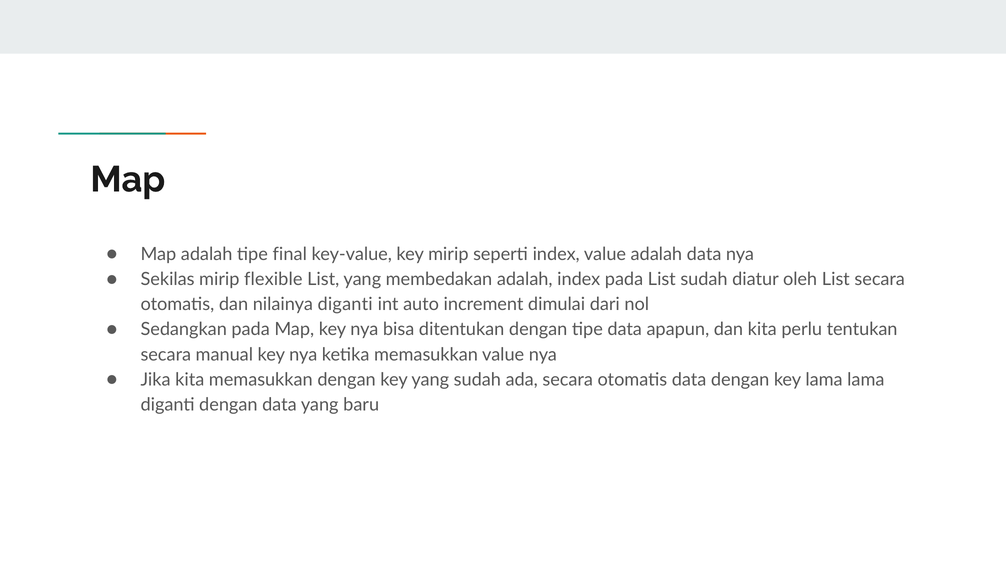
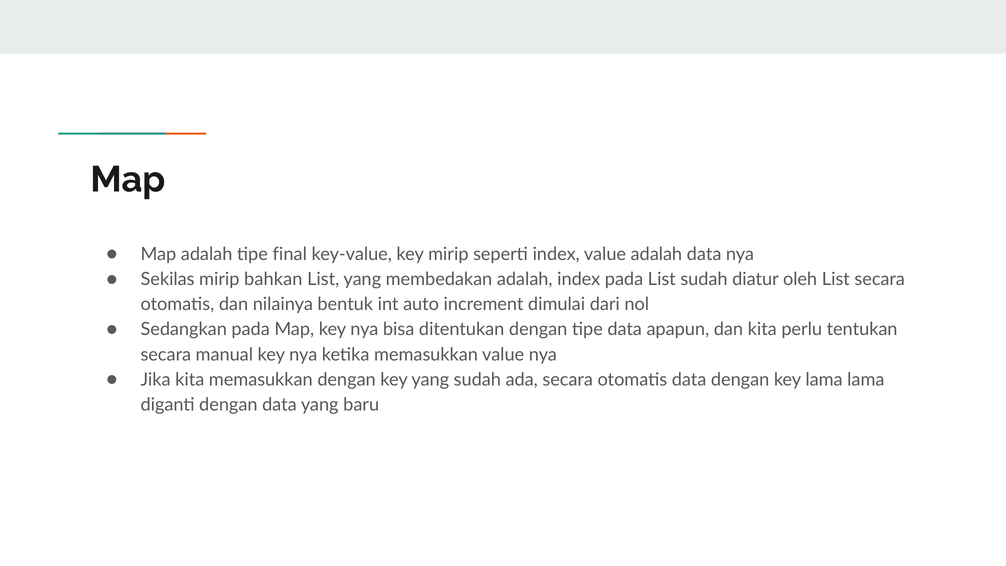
flexible: flexible -> bahkan
nilainya diganti: diganti -> bentuk
